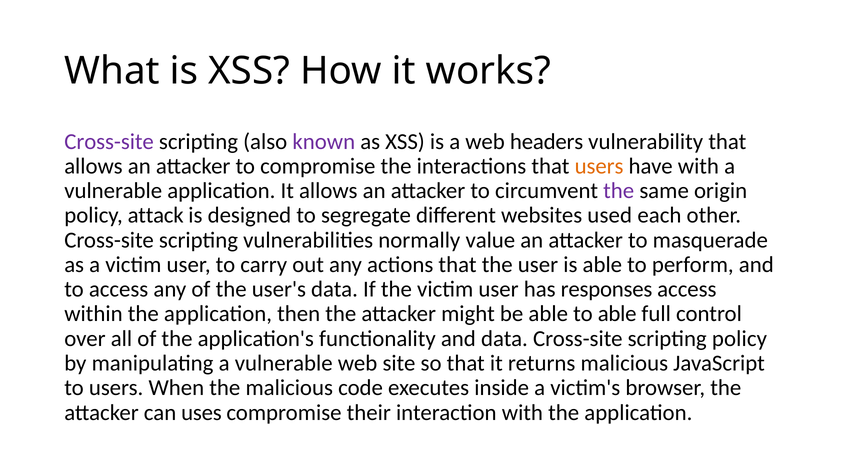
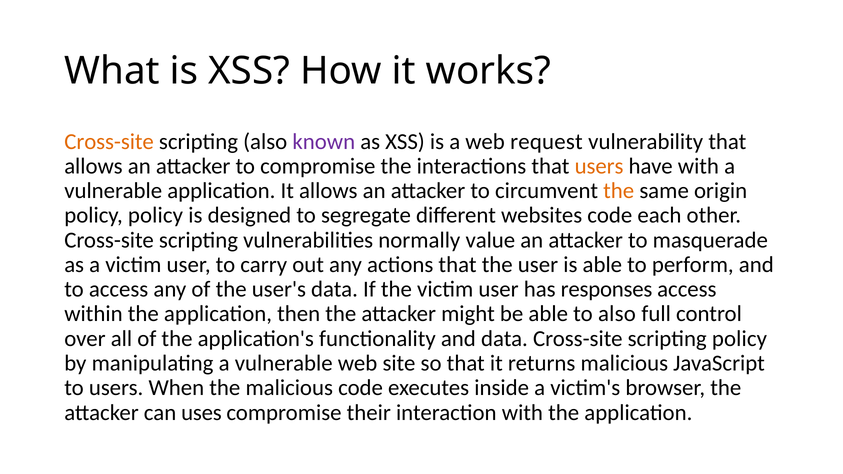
Cross-site at (109, 142) colour: purple -> orange
headers: headers -> request
the at (619, 191) colour: purple -> orange
policy attack: attack -> policy
websites used: used -> code
to able: able -> also
